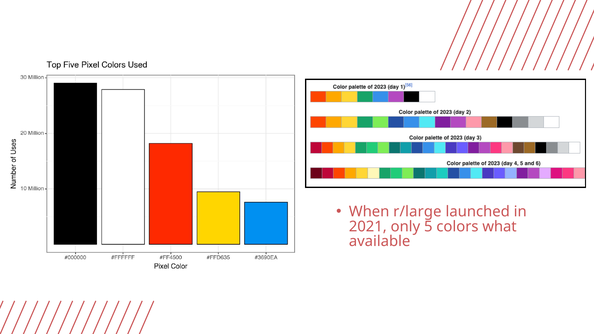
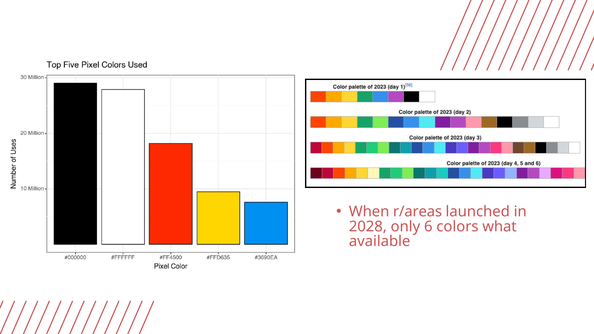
r/large: r/large -> r/areas
2021: 2021 -> 2028
5: 5 -> 6
